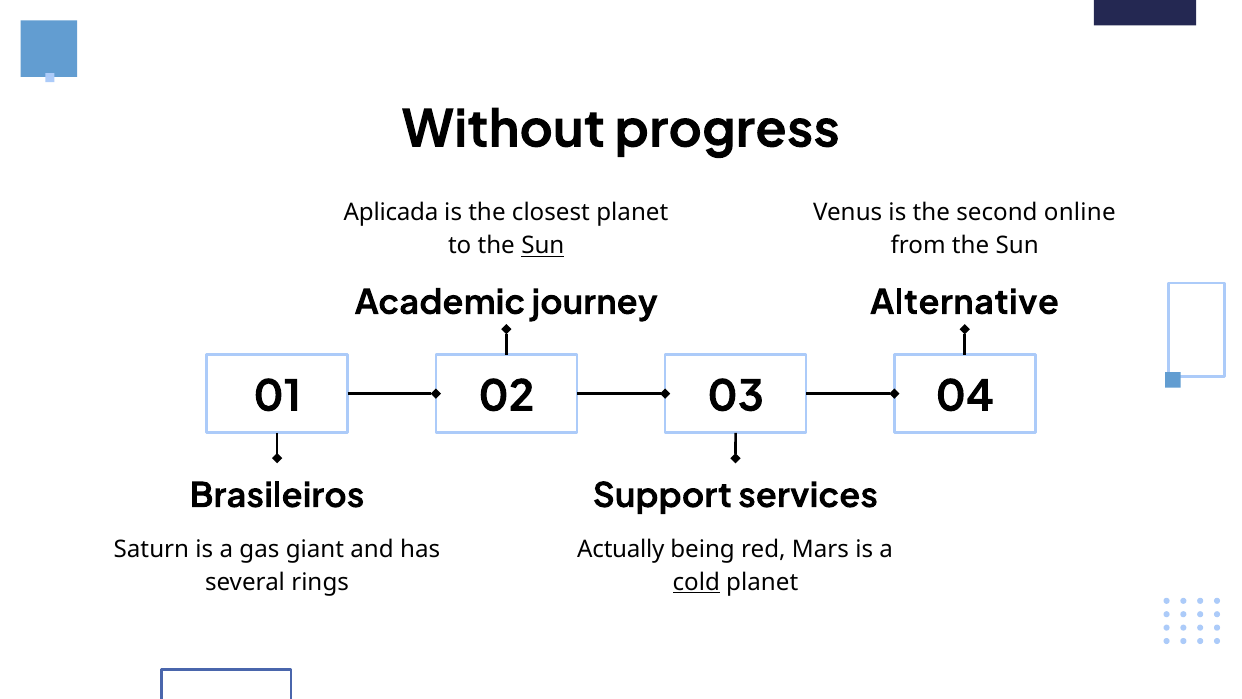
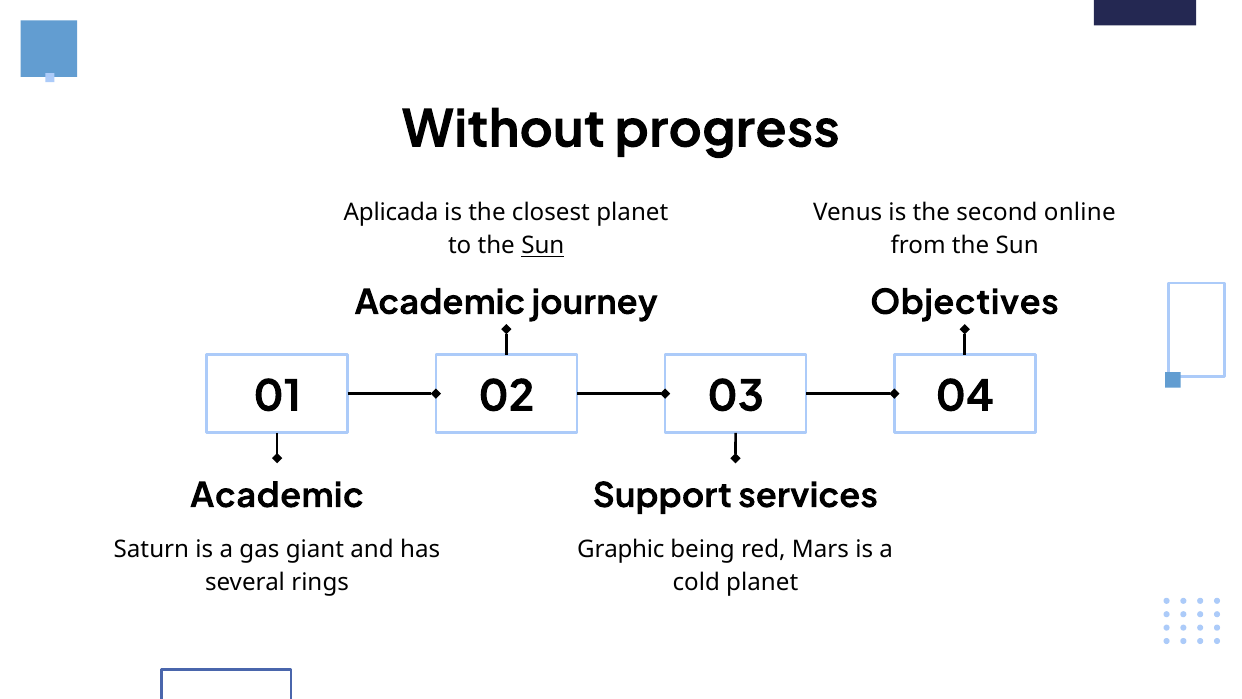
Alternative: Alternative -> Objectives
Brasileiros at (277, 496): Brasileiros -> Academic
Actually: Actually -> Graphic
cold underline: present -> none
